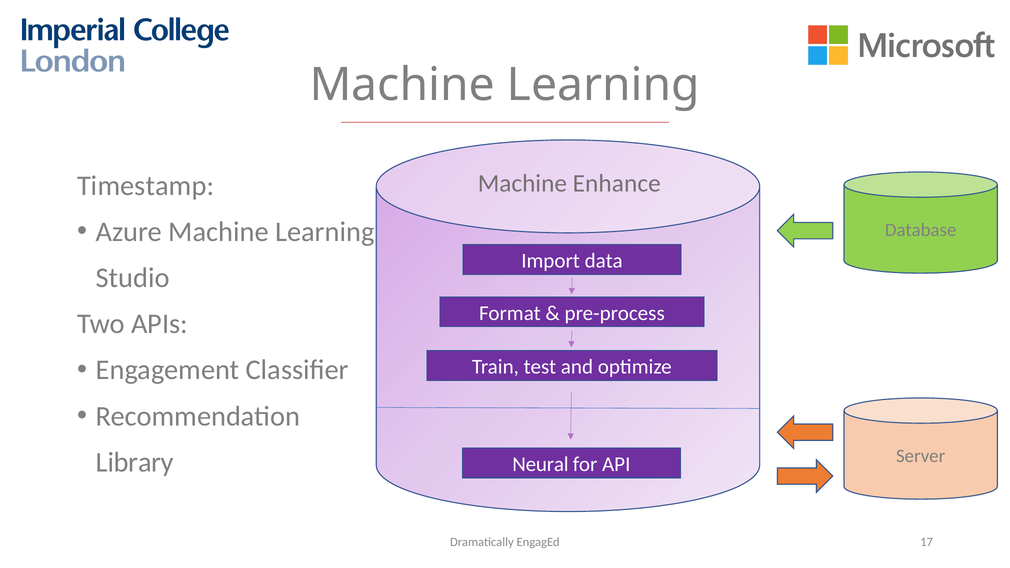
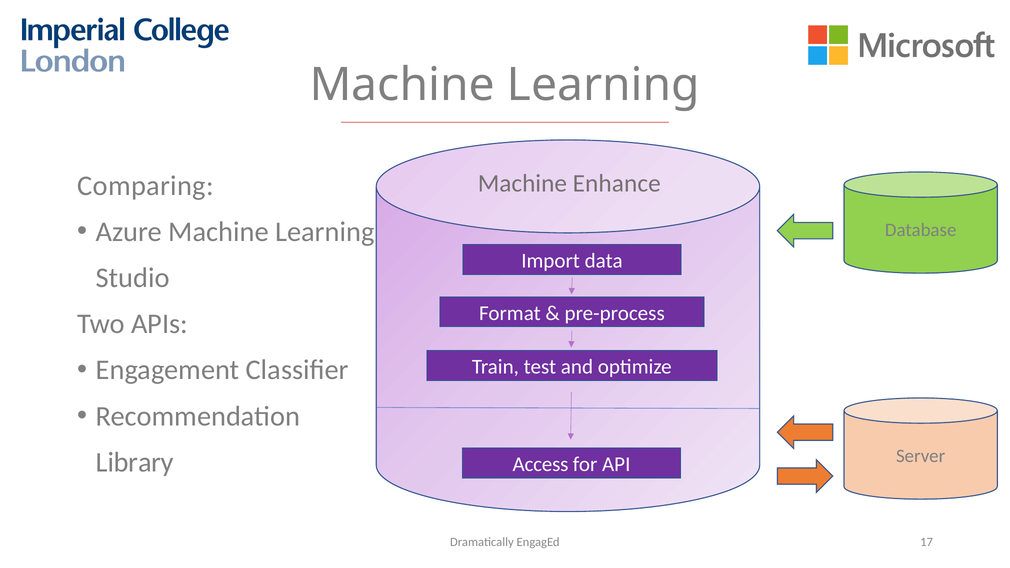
Timestamp: Timestamp -> Comparing
Neural: Neural -> Access
